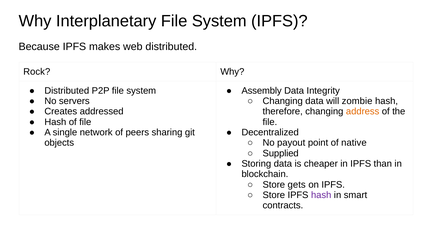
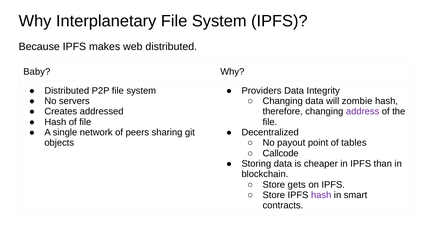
Rock: Rock -> Baby
Assembly: Assembly -> Providers
address colour: orange -> purple
native: native -> tables
Supplied: Supplied -> Callcode
